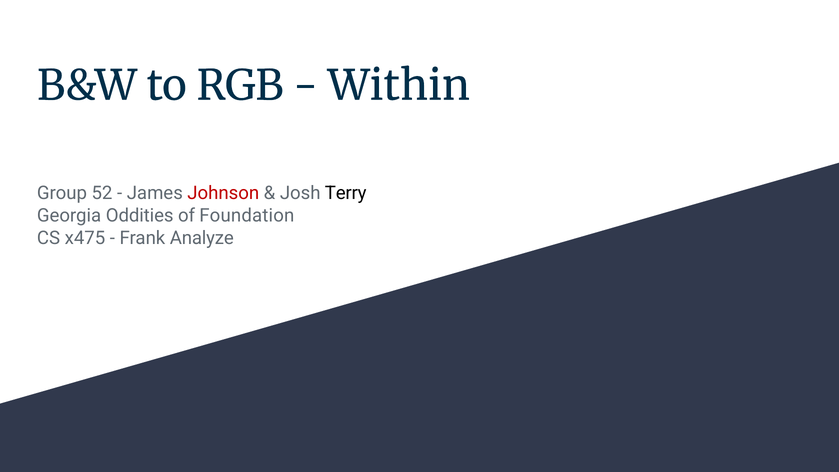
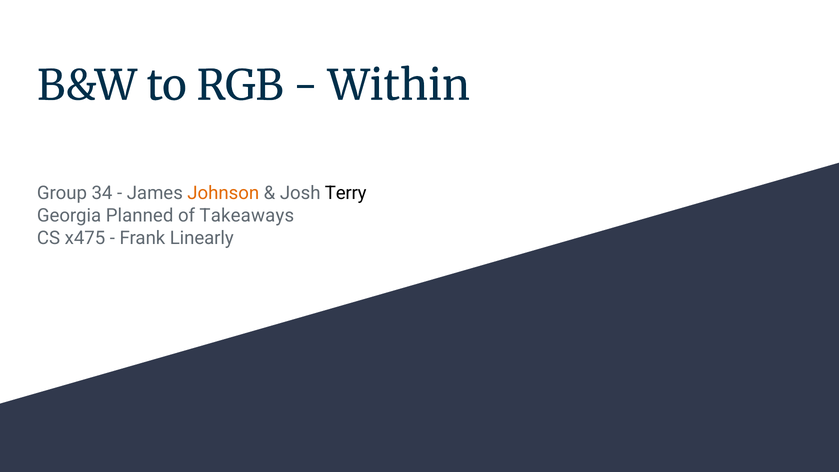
52: 52 -> 34
Johnson colour: red -> orange
Oddities: Oddities -> Planned
Foundation: Foundation -> Takeaways
Analyze: Analyze -> Linearly
